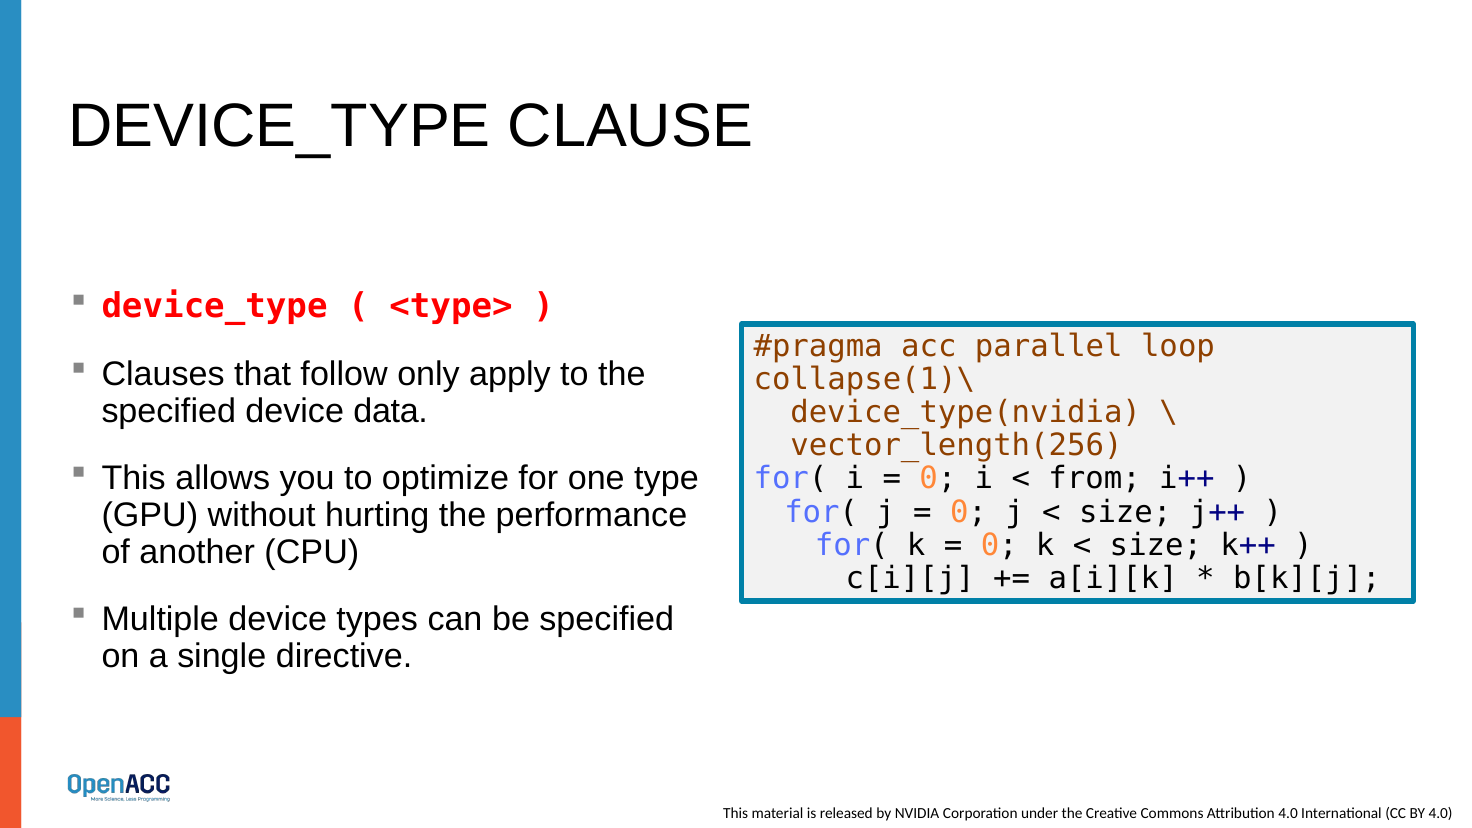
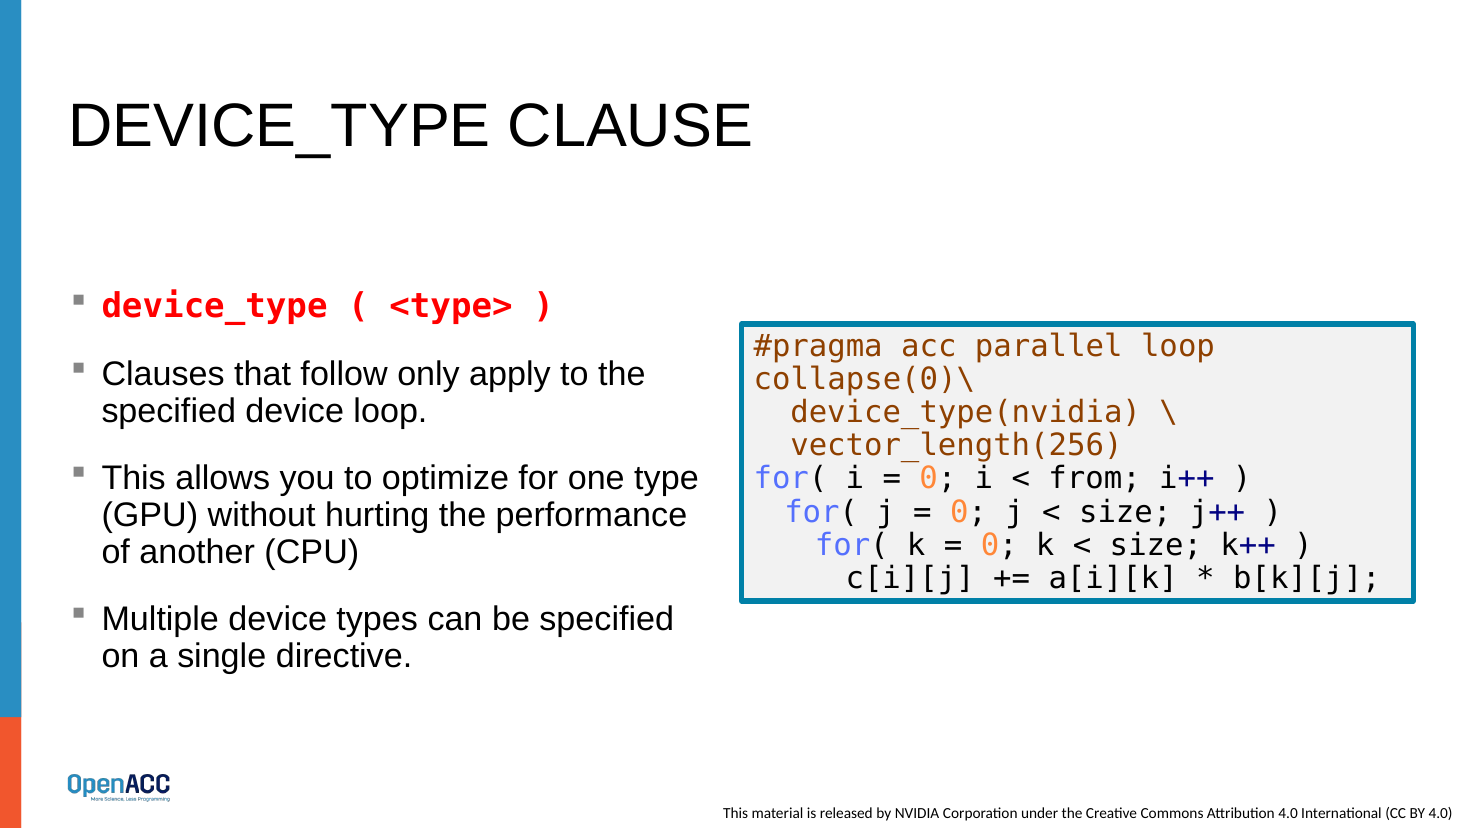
collapse(1)\: collapse(1)\ -> collapse(0)\
device data: data -> loop
